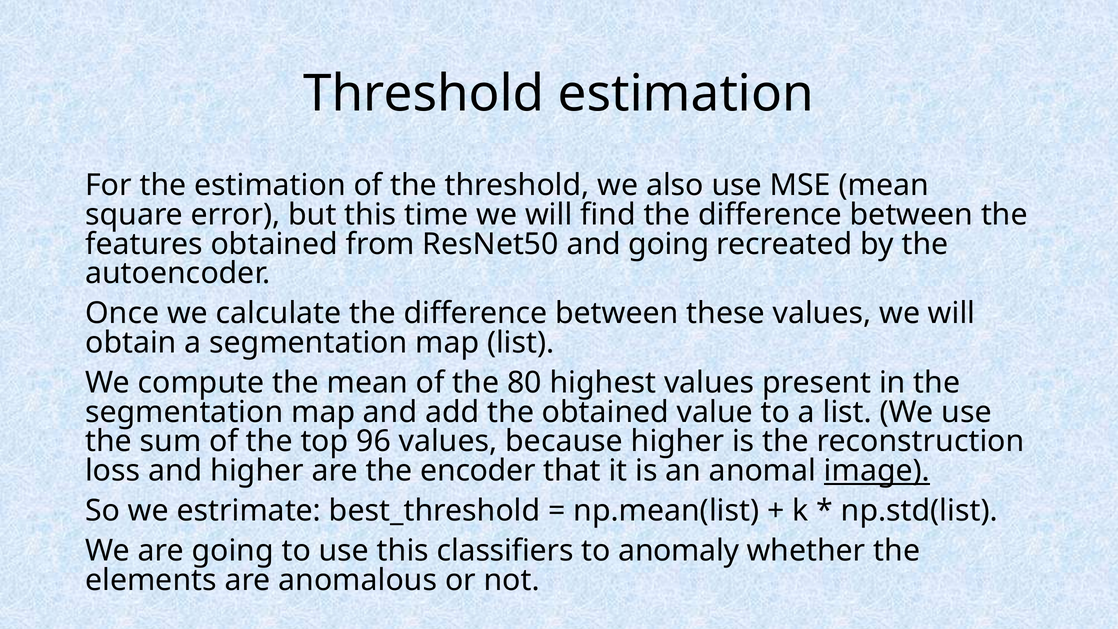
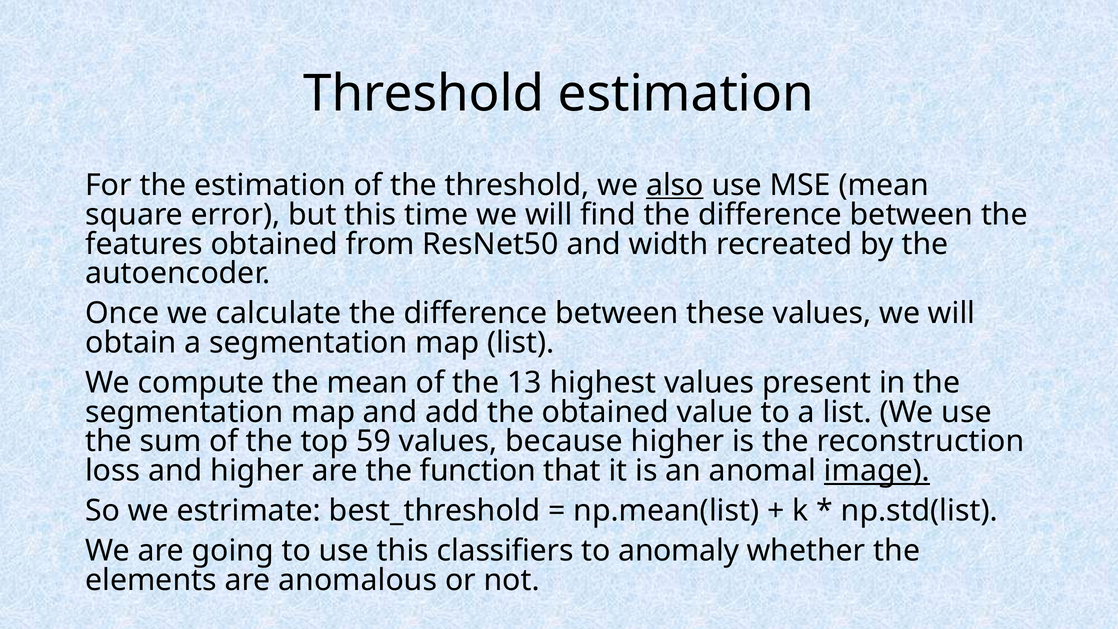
also underline: none -> present
and going: going -> width
80: 80 -> 13
96: 96 -> 59
encoder: encoder -> function
